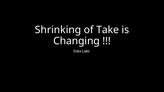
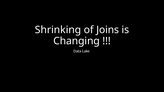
Take: Take -> Joins
